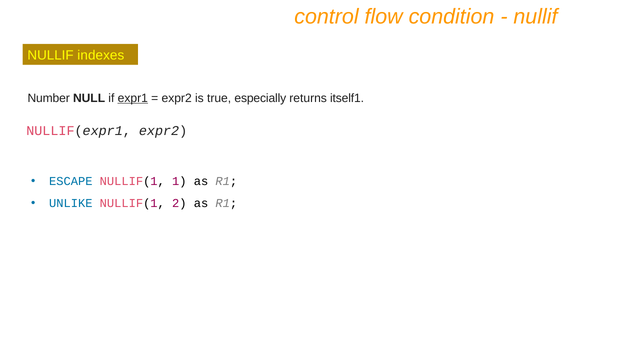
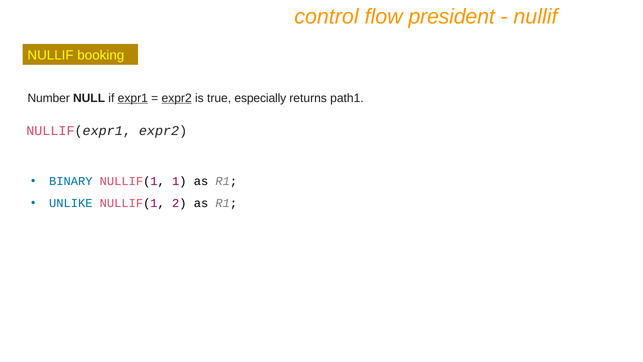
condition: condition -> president
indexes: indexes -> booking
expr2 at (177, 98) underline: none -> present
itself1: itself1 -> path1
ESCAPE: ESCAPE -> BINARY
